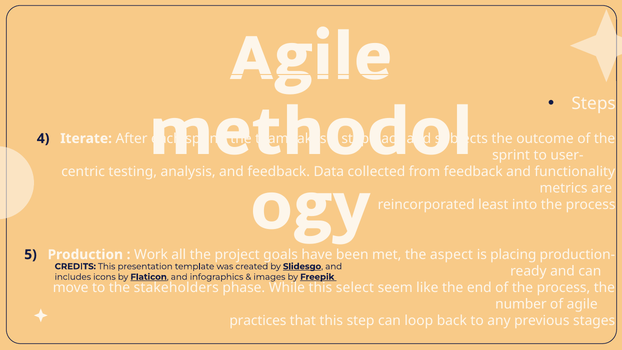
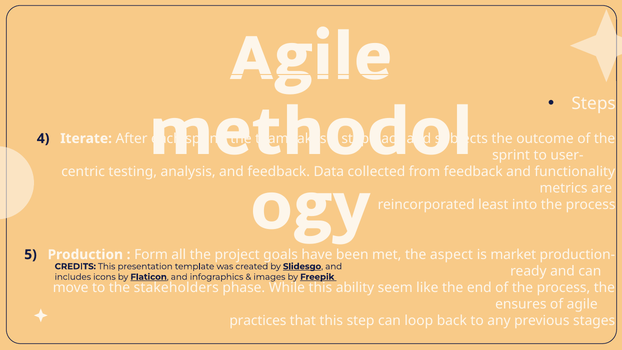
Work: Work -> Form
placing: placing -> market
select: select -> ability
number: number -> ensures
